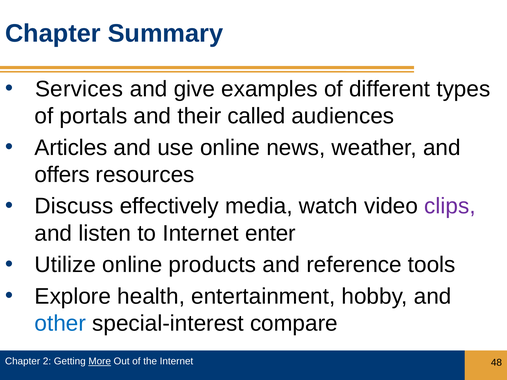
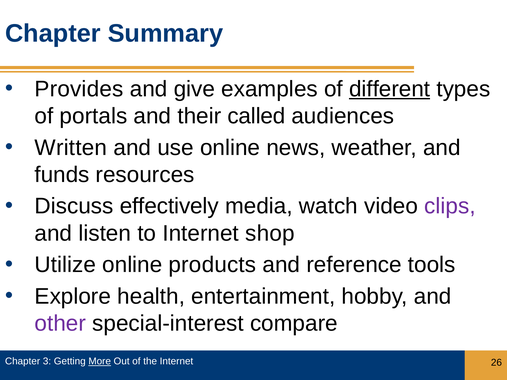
Services: Services -> Provides
different underline: none -> present
Articles: Articles -> Written
offers: offers -> funds
enter: enter -> shop
other colour: blue -> purple
2: 2 -> 3
48: 48 -> 26
